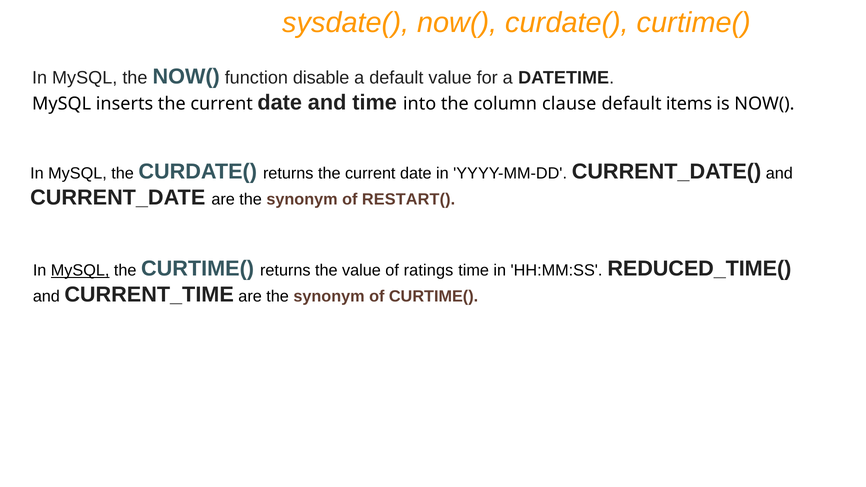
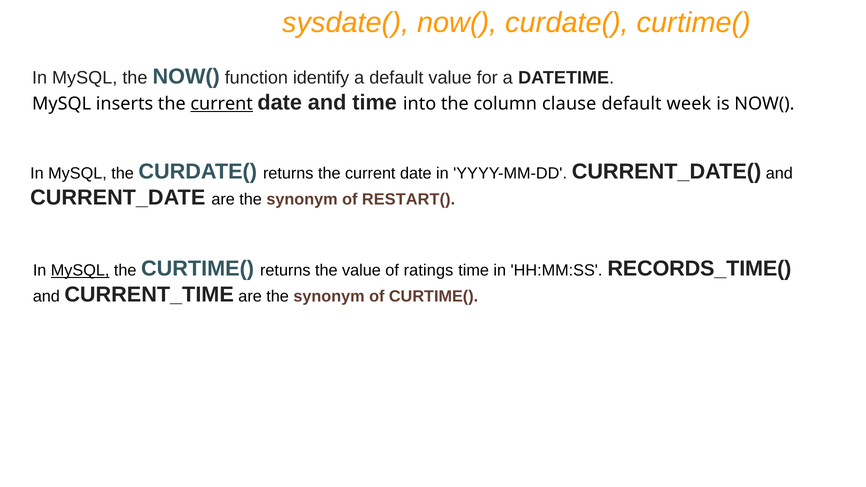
disable: disable -> identify
current at (222, 104) underline: none -> present
items: items -> week
REDUCED_TIME(: REDUCED_TIME( -> RECORDS_TIME(
